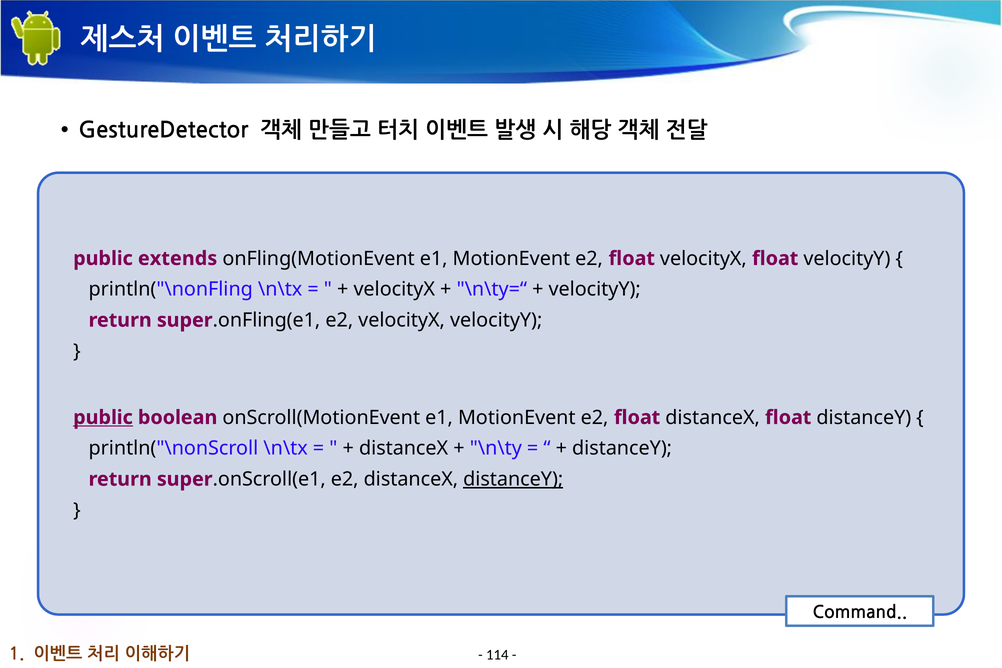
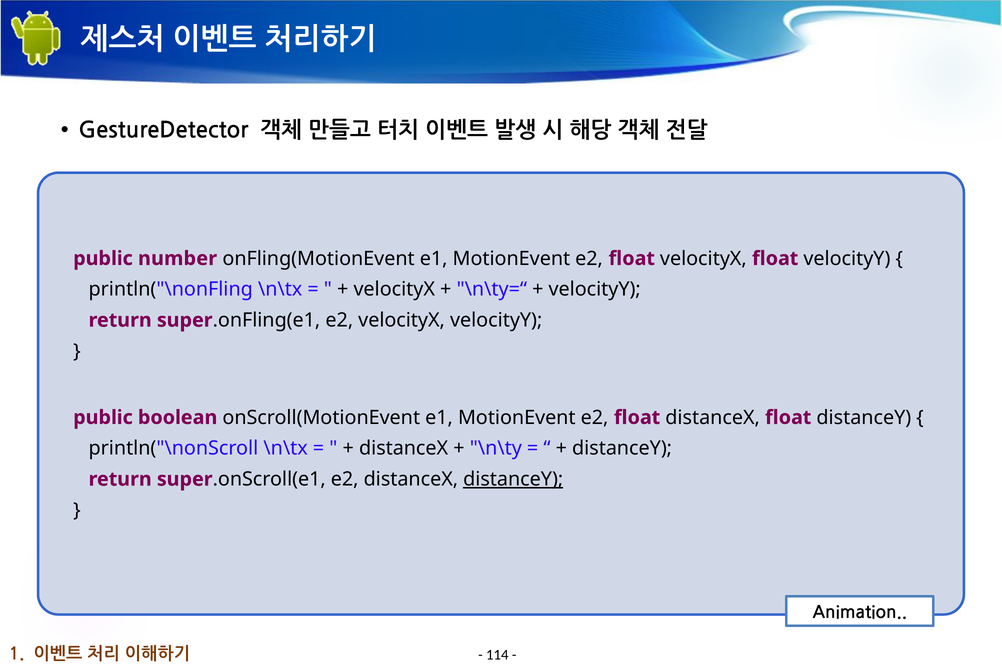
extends: extends -> number
public at (103, 417) underline: present -> none
Command: Command -> Animation
